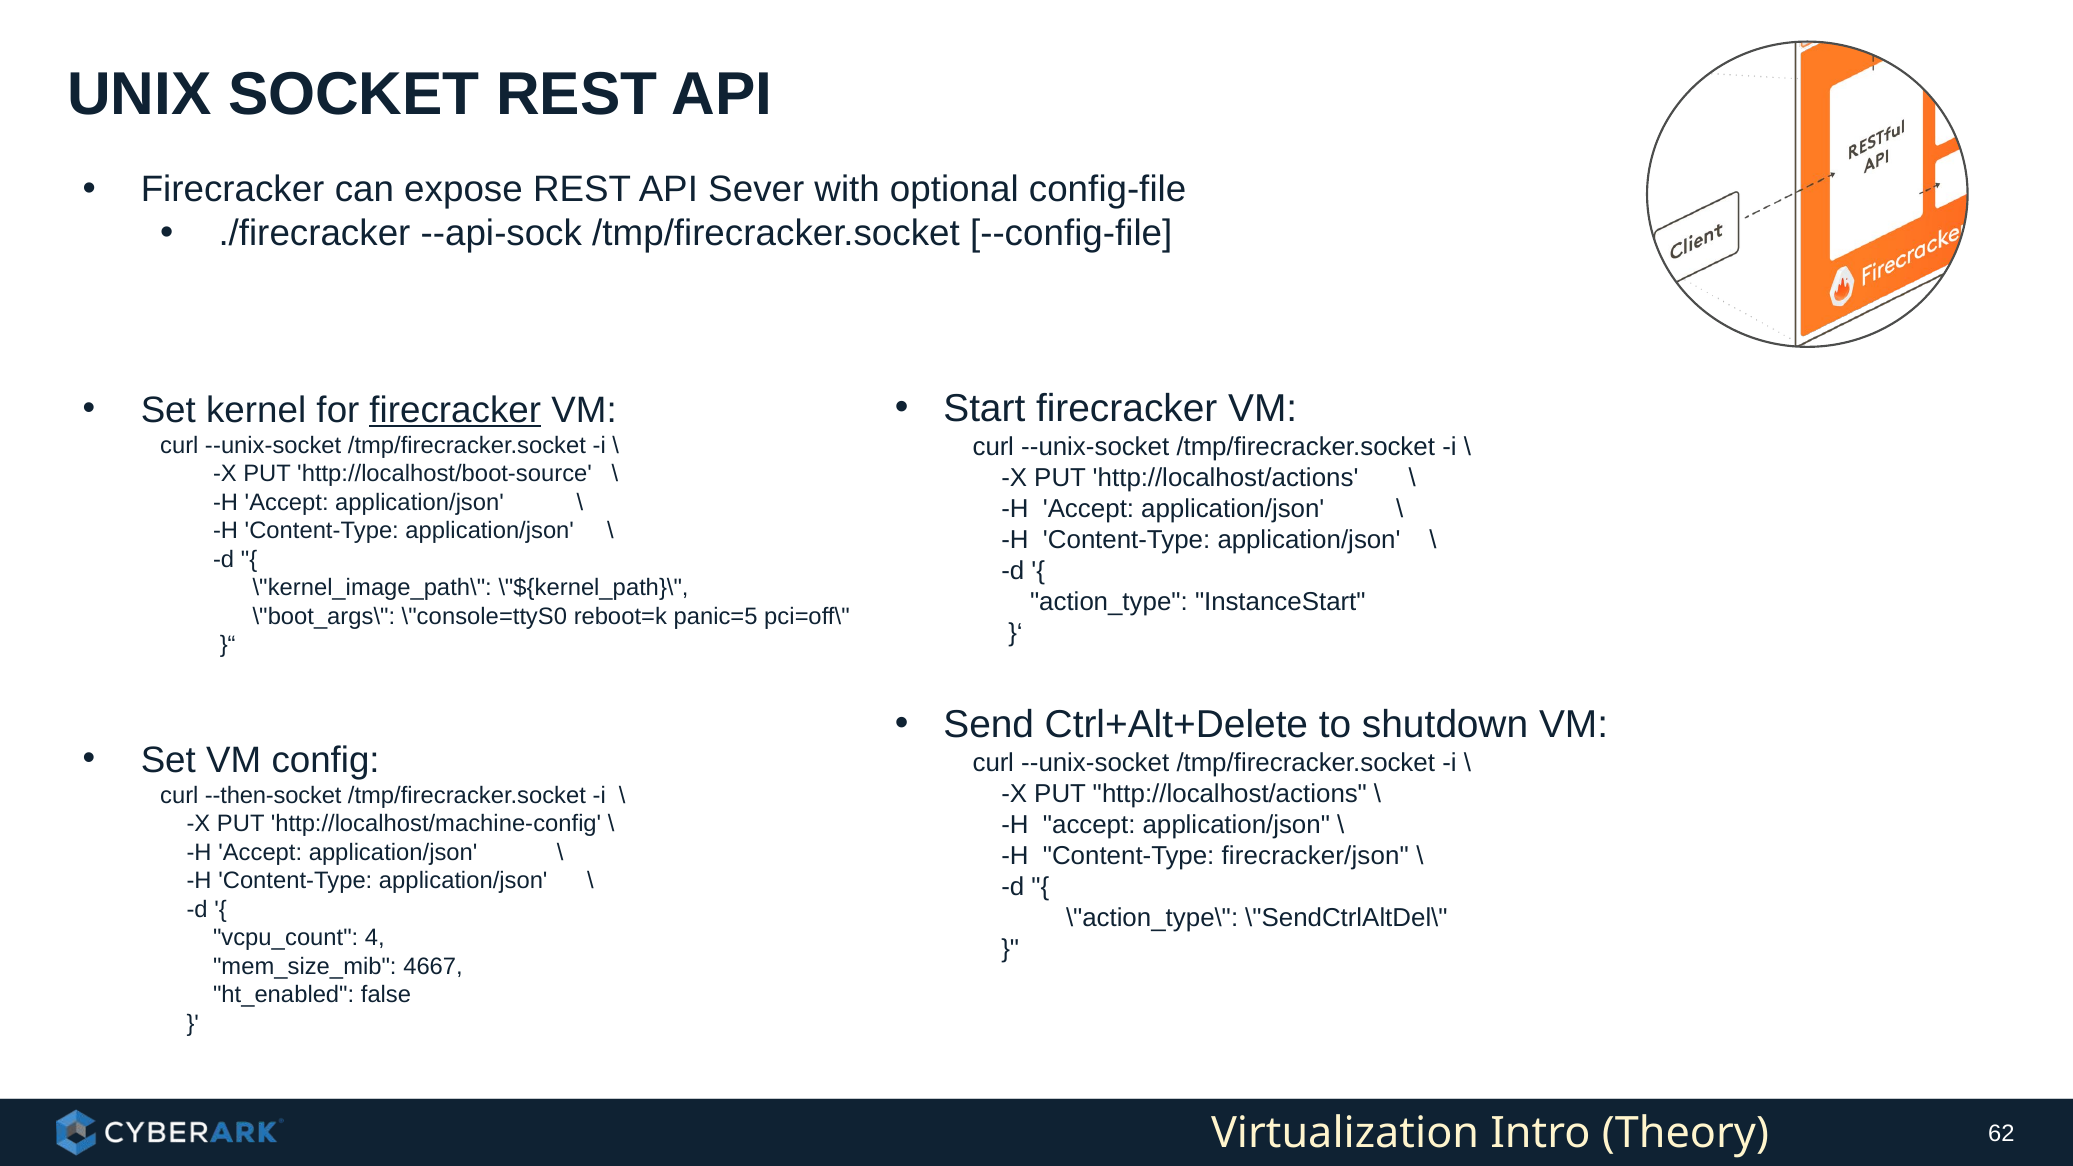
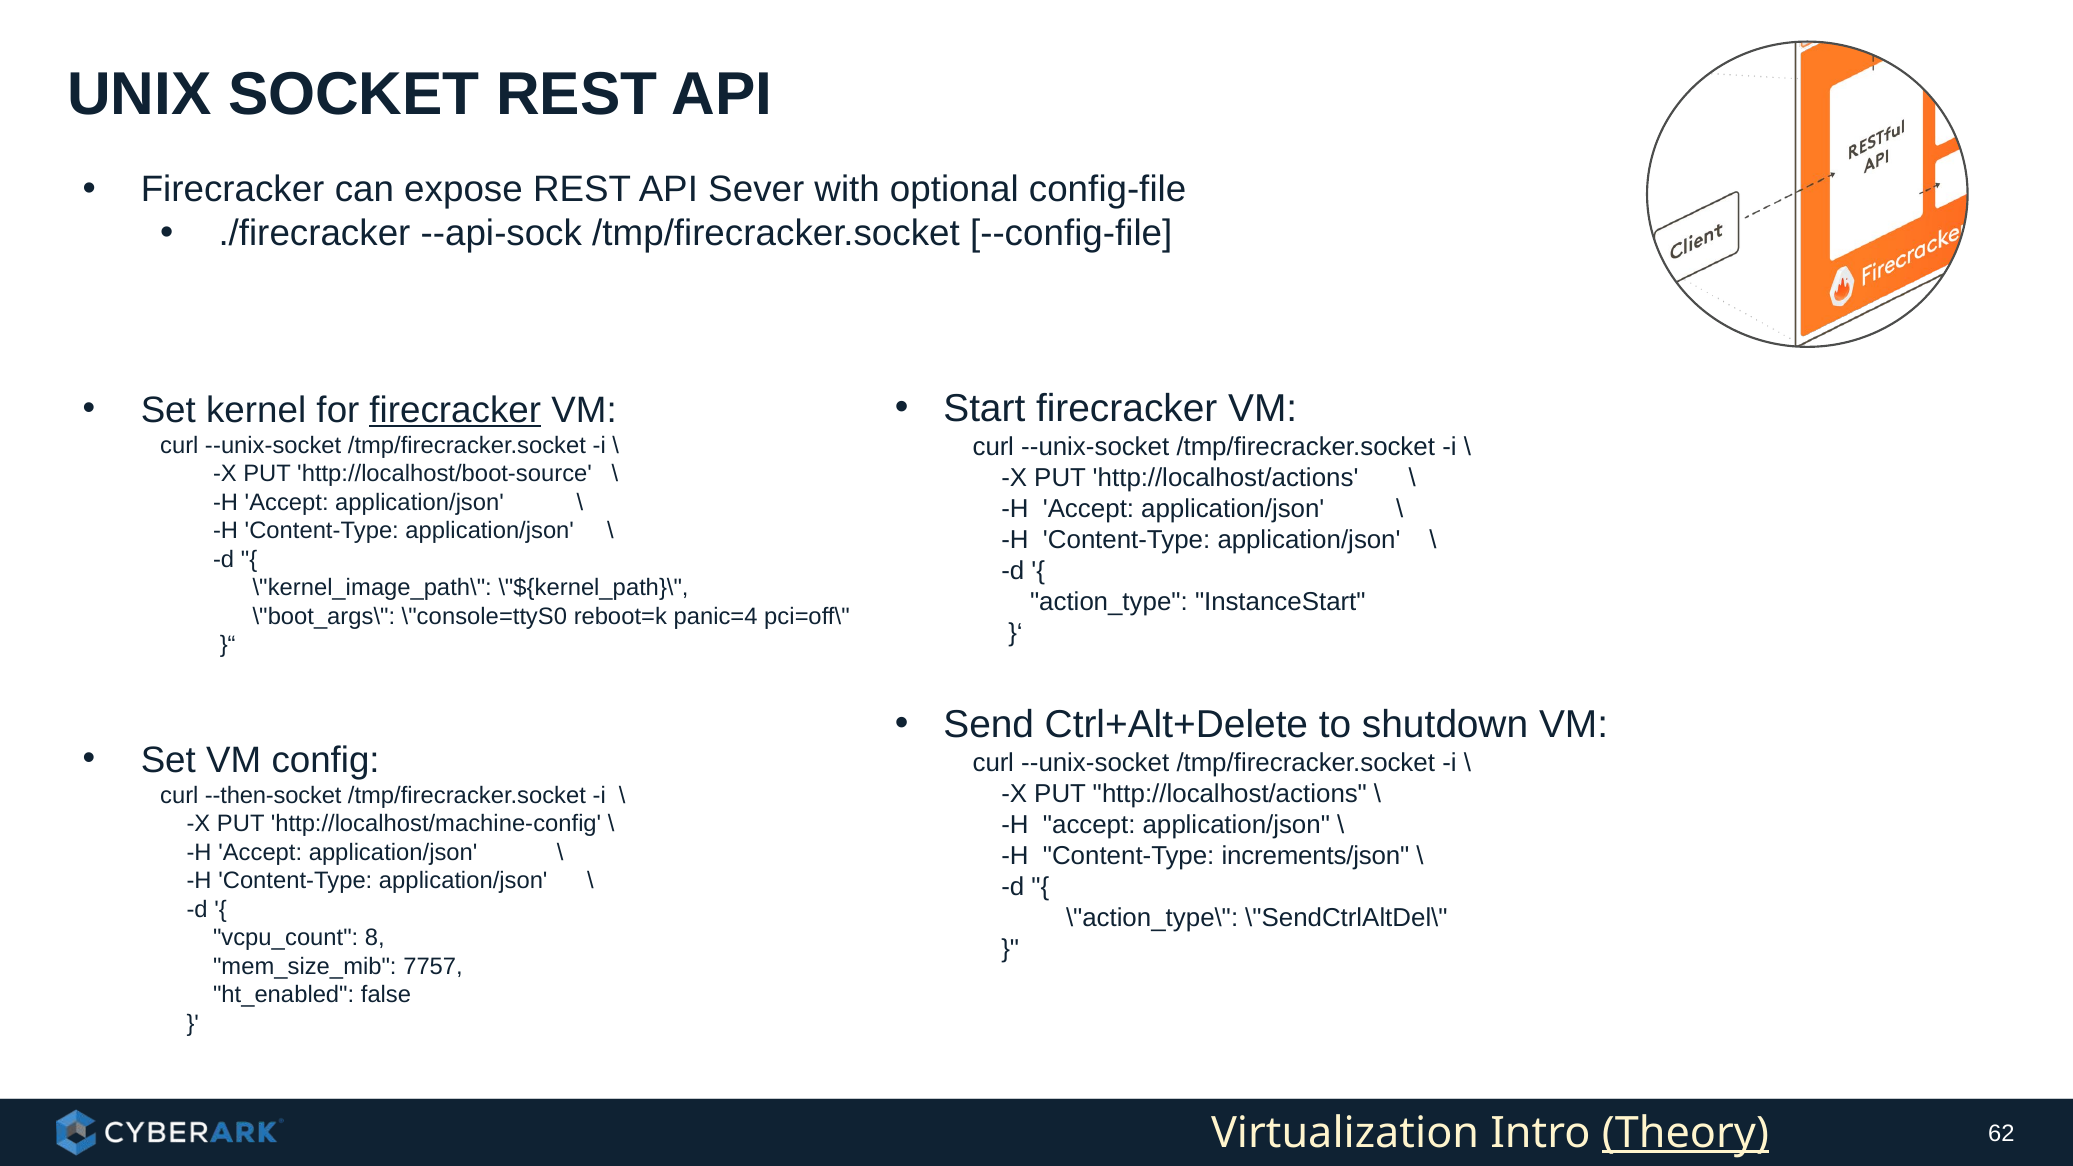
panic=5: panic=5 -> panic=4
firecracker/json: firecracker/json -> increments/json
4: 4 -> 8
4667: 4667 -> 7757
Theory underline: none -> present
